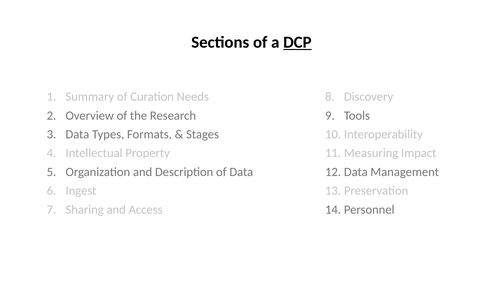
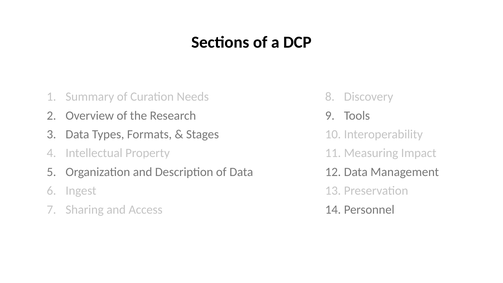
DCP underline: present -> none
